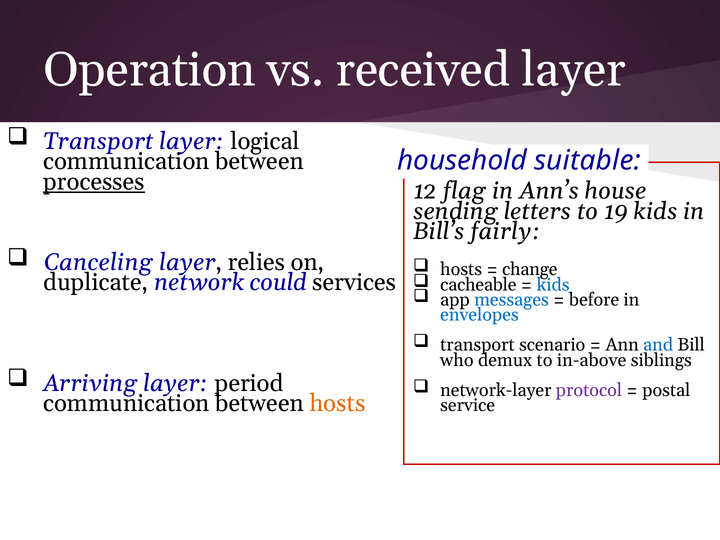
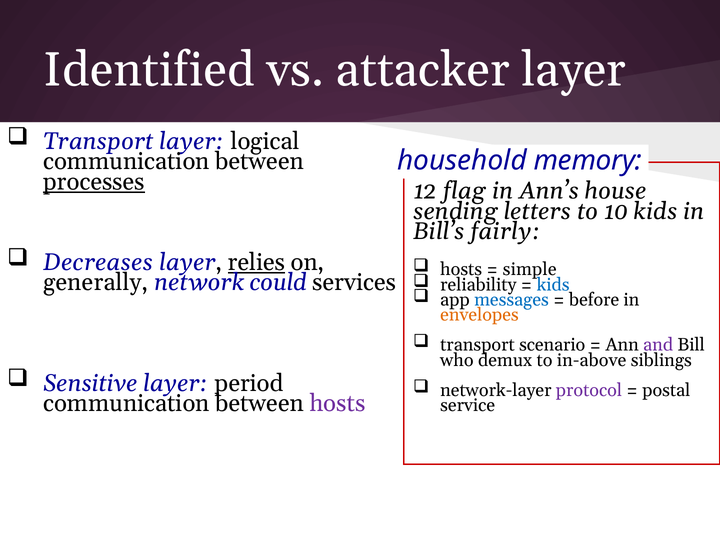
Operation: Operation -> Identified
received: received -> attacker
suitable: suitable -> memory
19: 19 -> 10
Canceling: Canceling -> Decreases
relies underline: none -> present
change: change -> simple
cacheable: cacheable -> reliability
duplicate: duplicate -> generally
envelopes colour: blue -> orange
and colour: blue -> purple
Arriving: Arriving -> Sensitive
hosts at (337, 403) colour: orange -> purple
